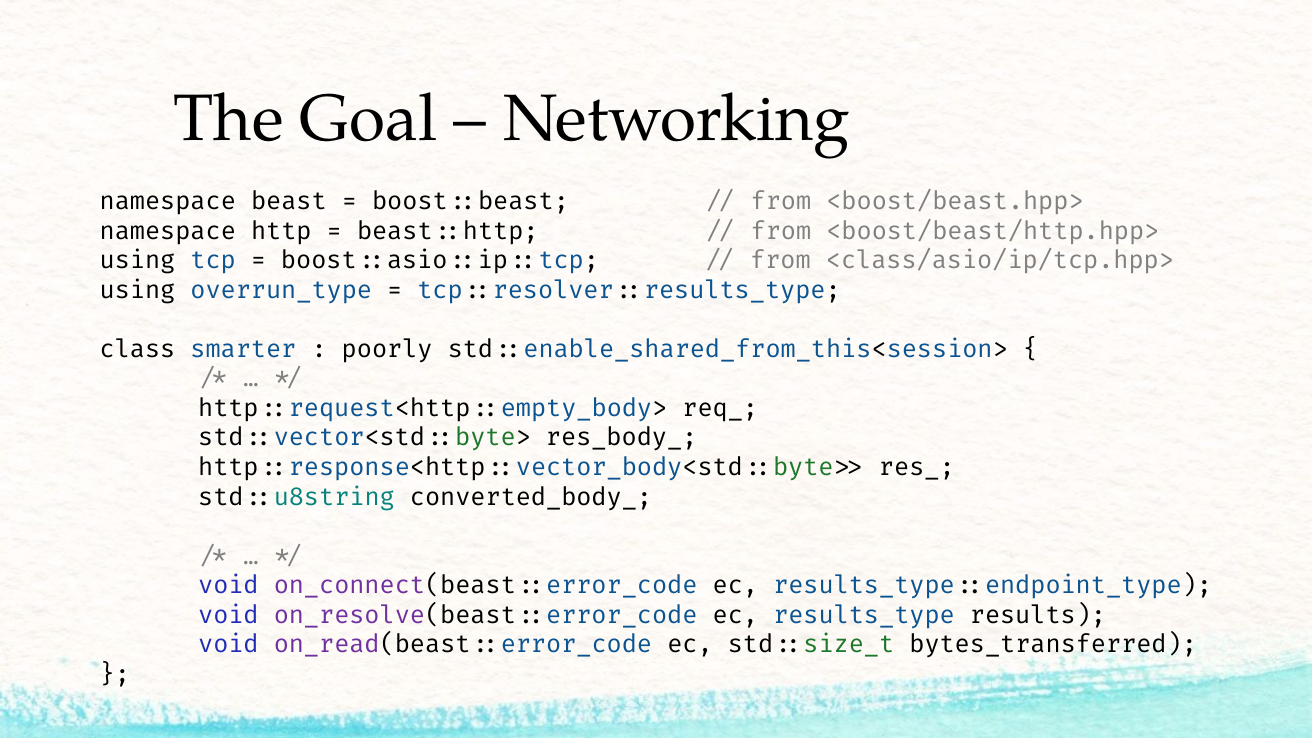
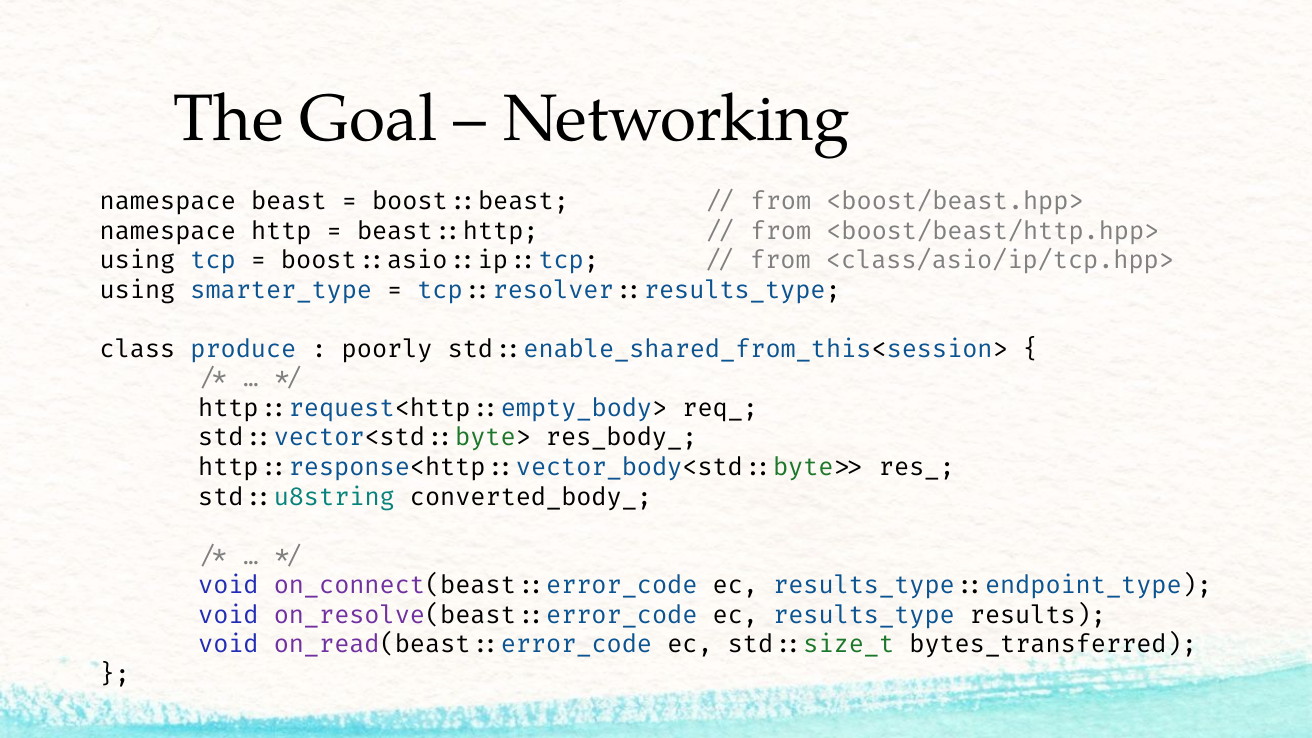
overrun_type: overrun_type -> smarter_type
smarter: smarter -> produce
